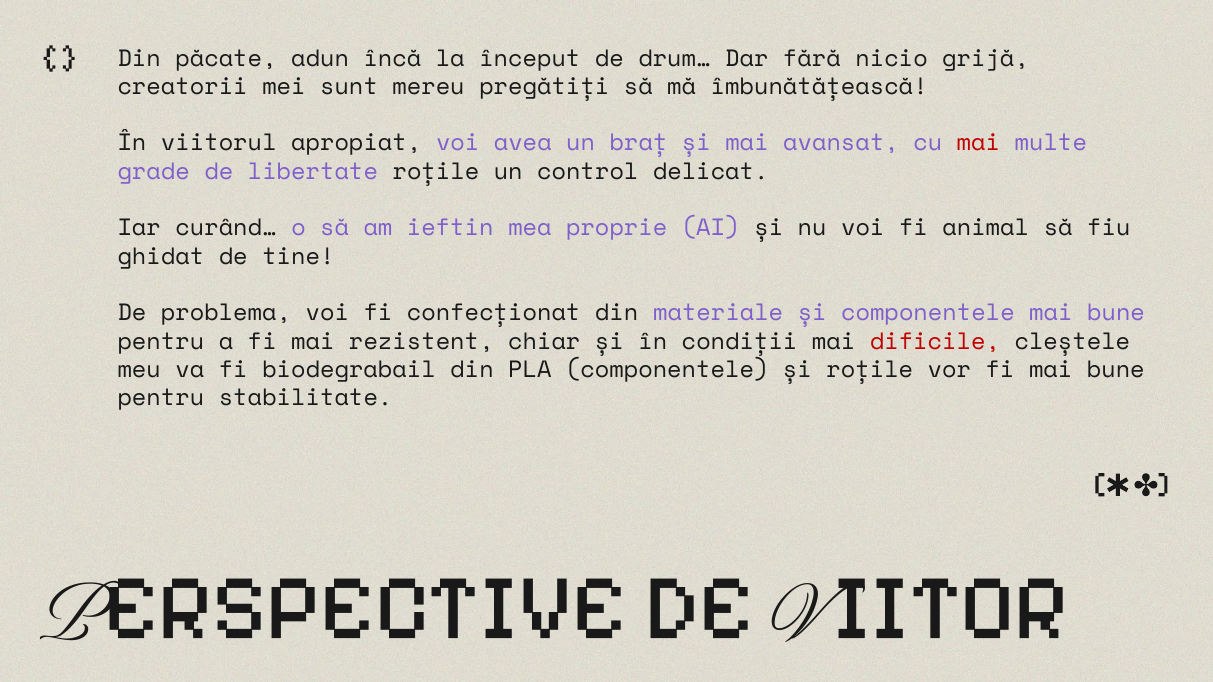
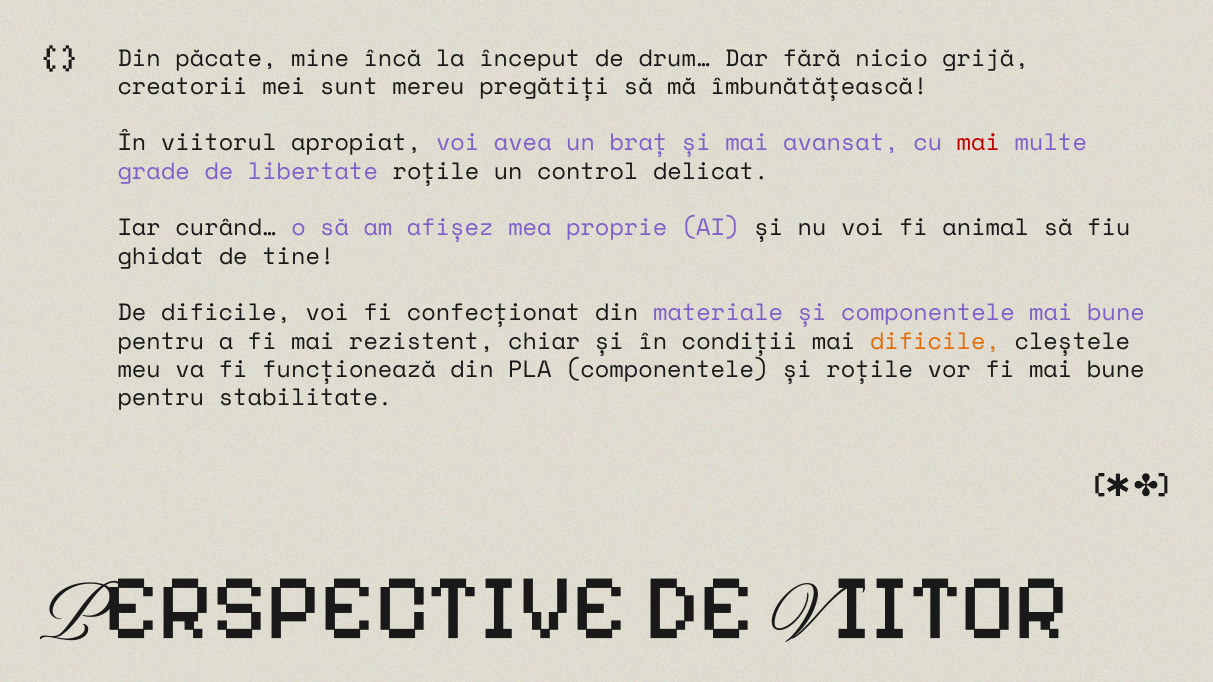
adun: adun -> mine
ieftin: ieftin -> afișez
De problema: problema -> dificile
dificile at (935, 341) colour: red -> orange
biodegrabail: biodegrabail -> funcționează
